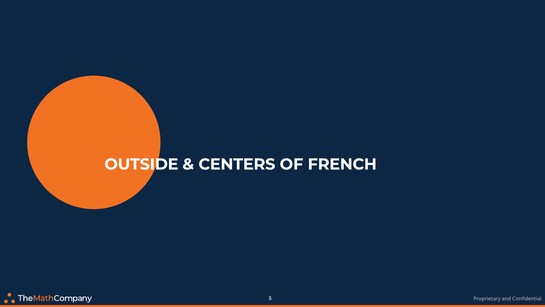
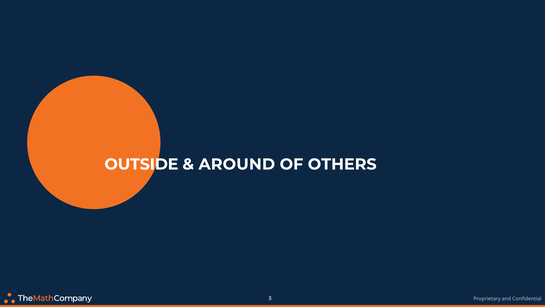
CENTERS: CENTERS -> AROUND
FRENCH: FRENCH -> OTHERS
